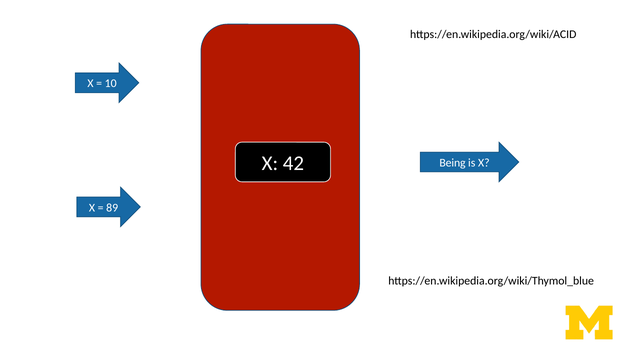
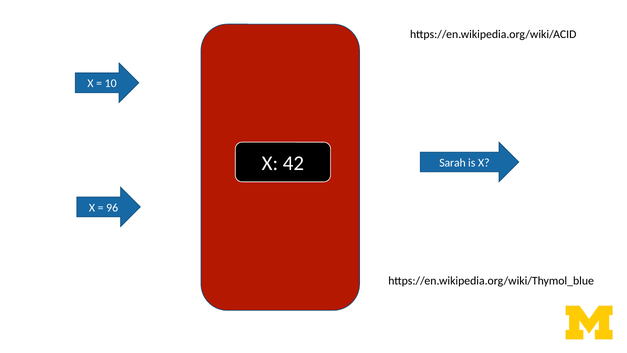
Being: Being -> Sarah
89: 89 -> 96
